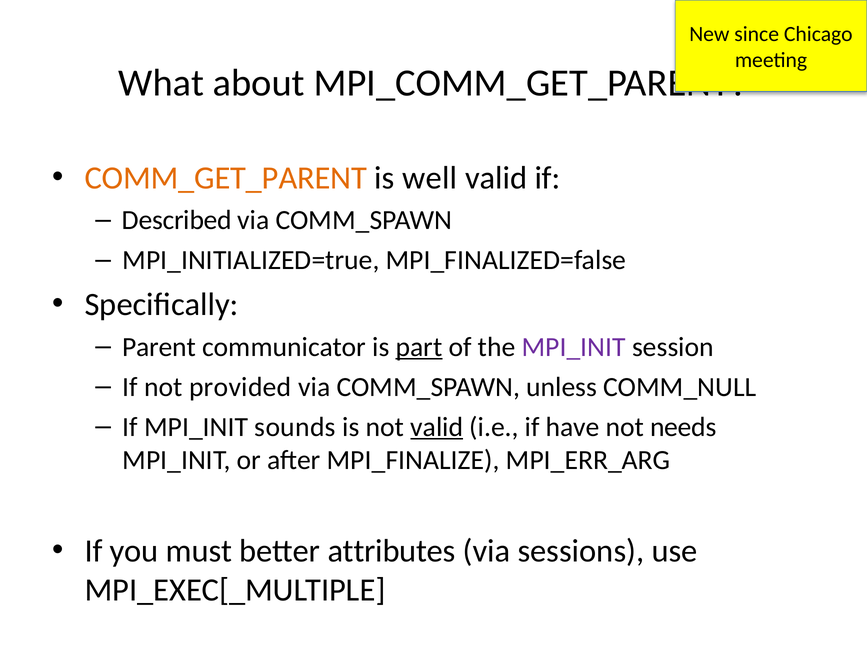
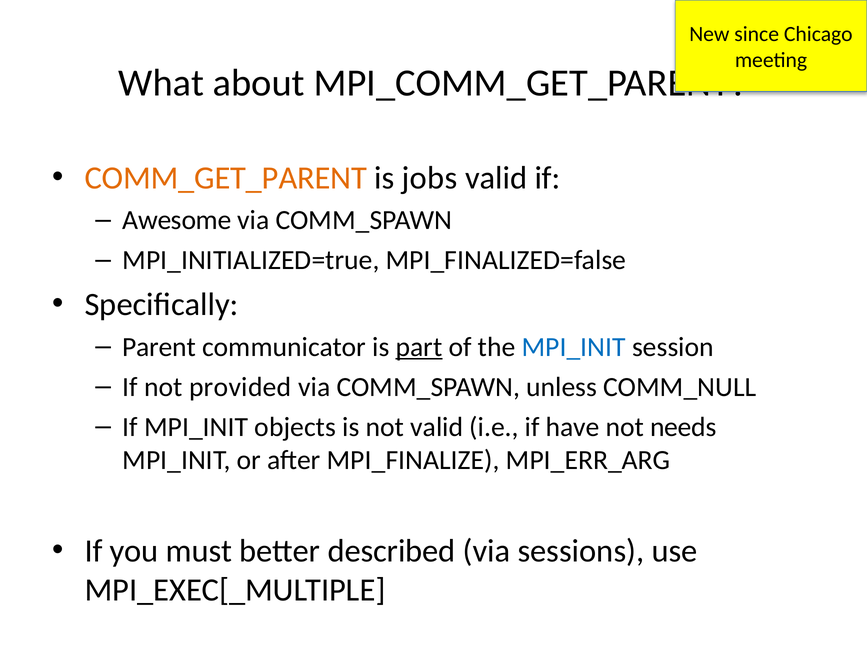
well: well -> jobs
Described: Described -> Awesome
MPI_INIT at (574, 347) colour: purple -> blue
sounds: sounds -> objects
valid at (437, 427) underline: present -> none
attributes: attributes -> described
